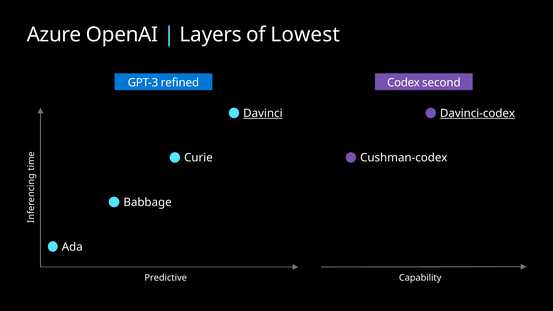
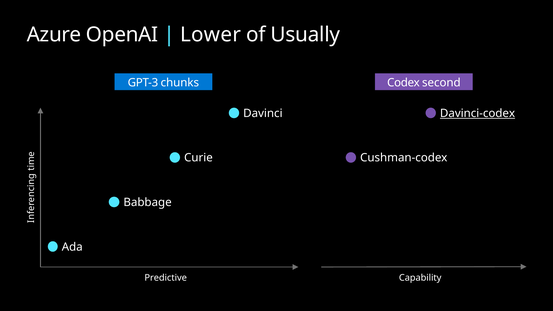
Layers: Layers -> Lower
Lowest: Lowest -> Usually
refined: refined -> chunks
Davinci underline: present -> none
